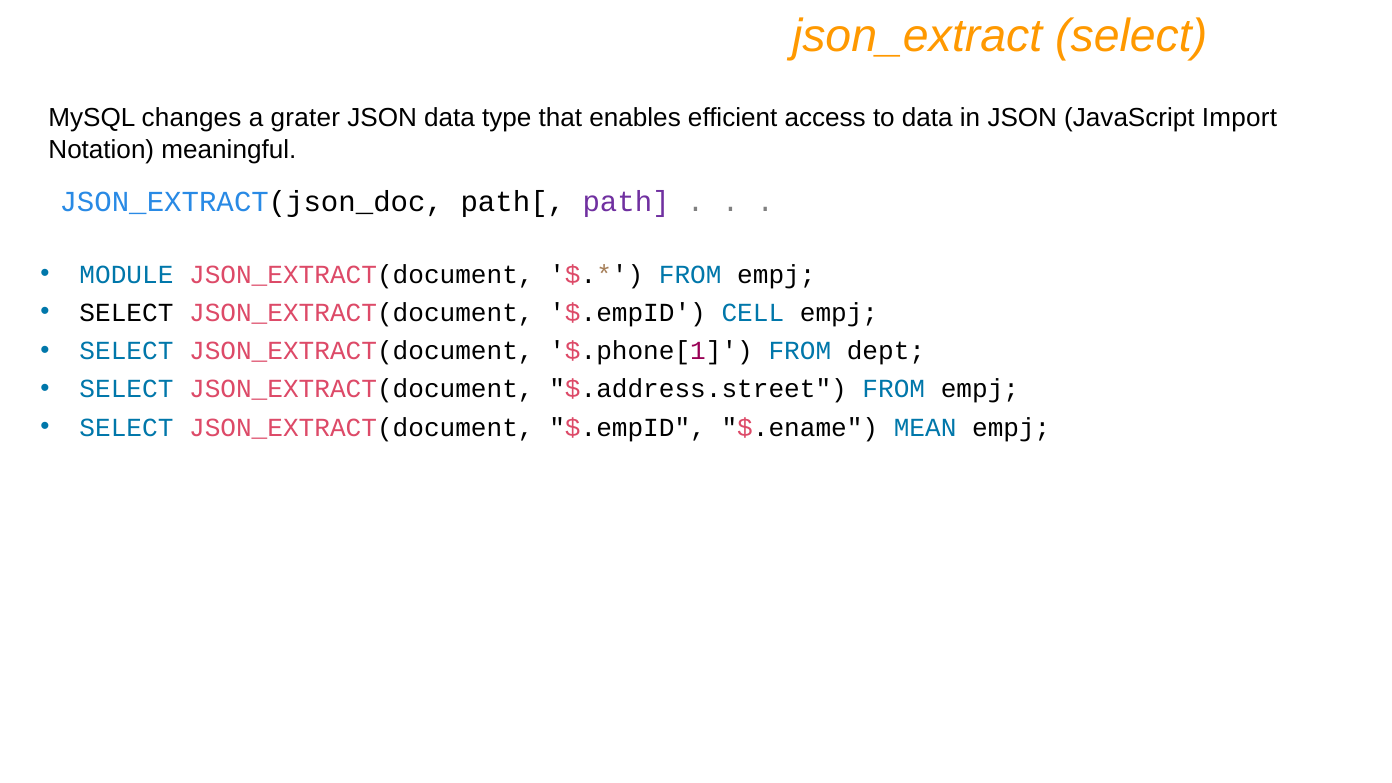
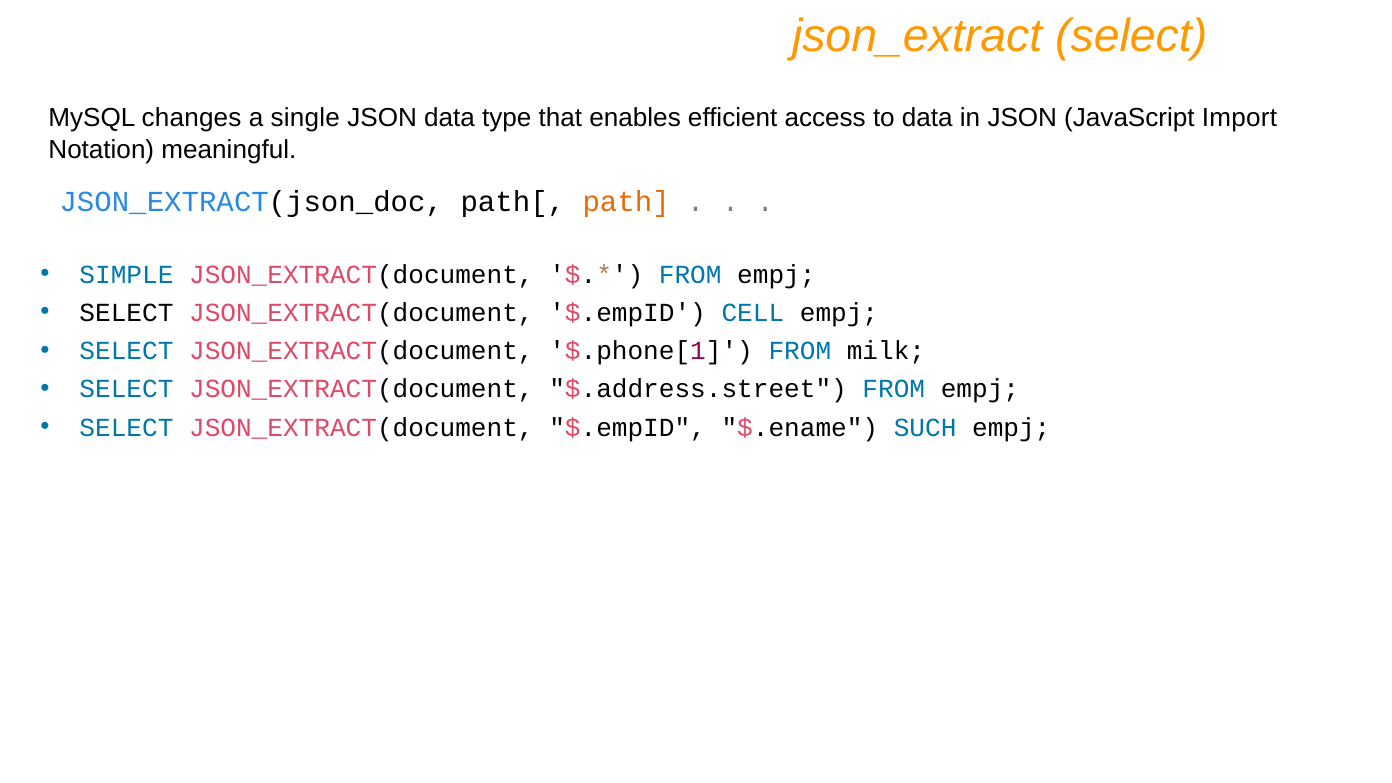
grater: grater -> single
path colour: purple -> orange
MODULE: MODULE -> SIMPLE
dept: dept -> milk
MEAN: MEAN -> SUCH
